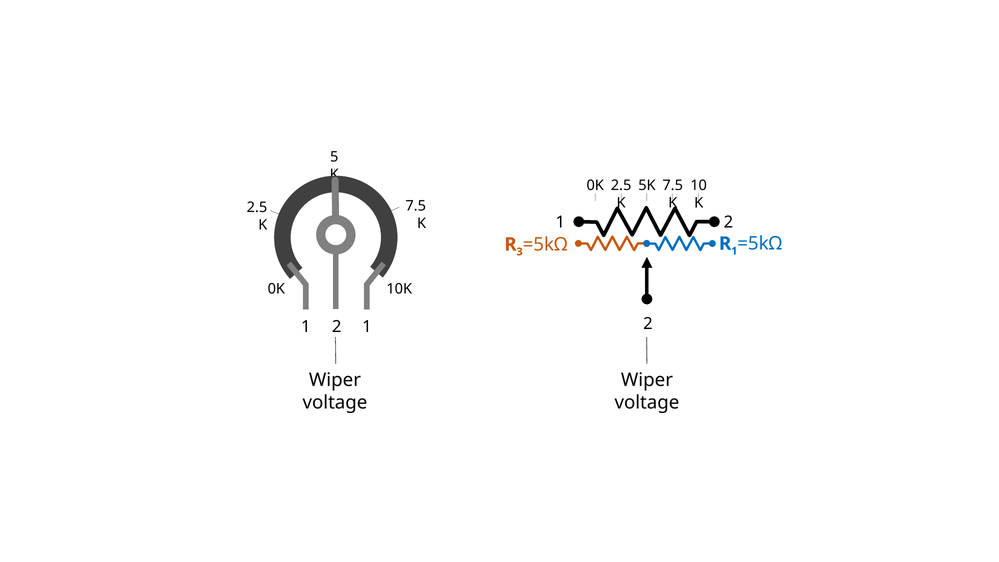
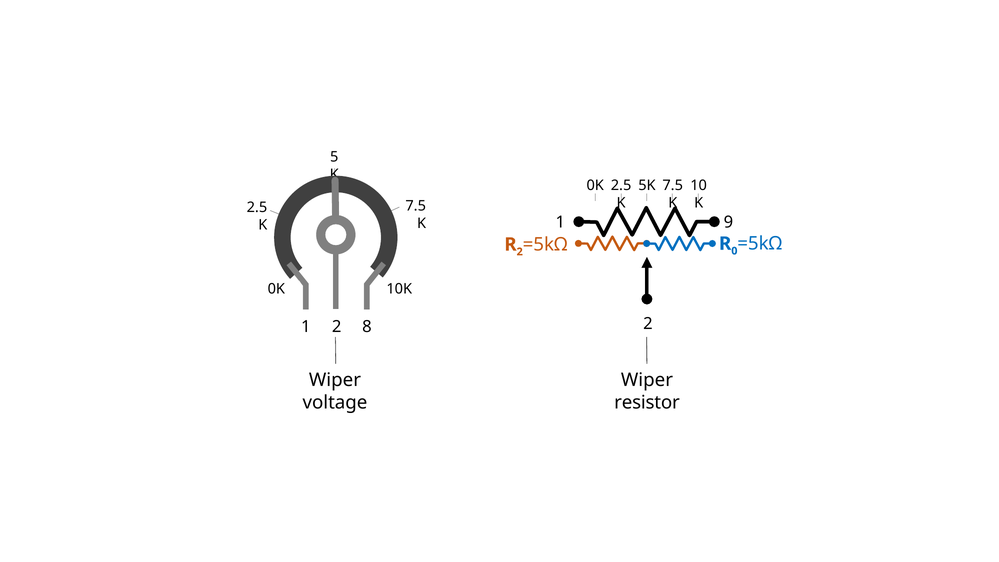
2 at (728, 222): 2 -> 9
3 at (520, 252): 3 -> 2
1 at (734, 251): 1 -> 0
1 1: 1 -> 8
voltage at (647, 402): voltage -> resistor
